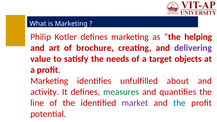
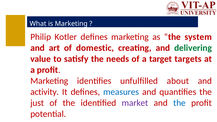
helping: helping -> system
brochure: brochure -> domestic
delivering colour: purple -> green
objects: objects -> targets
measures colour: green -> blue
line: line -> just
